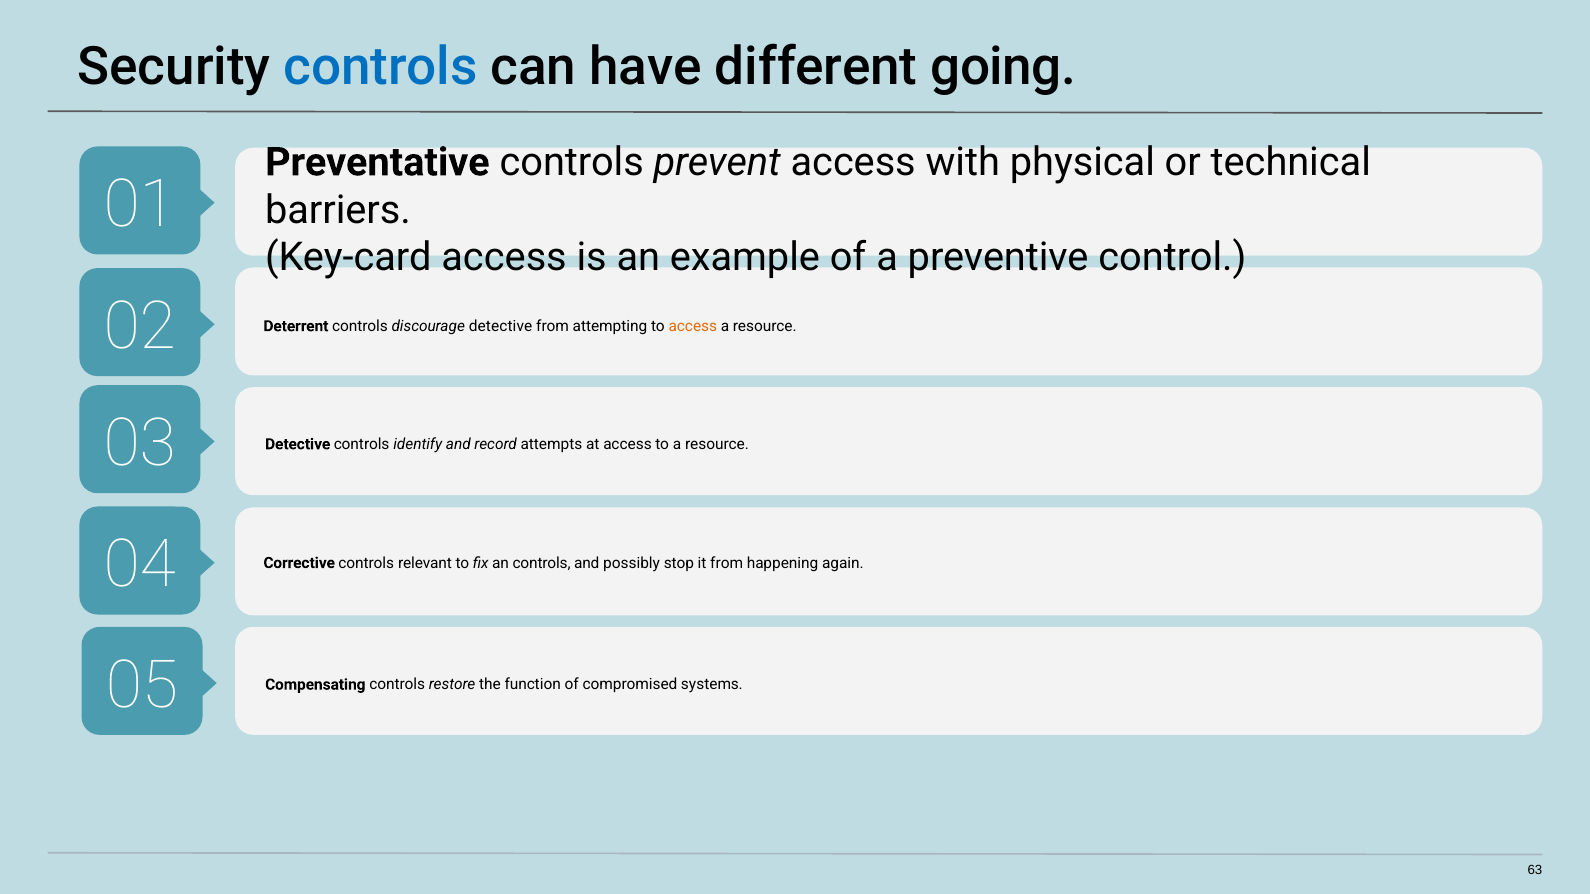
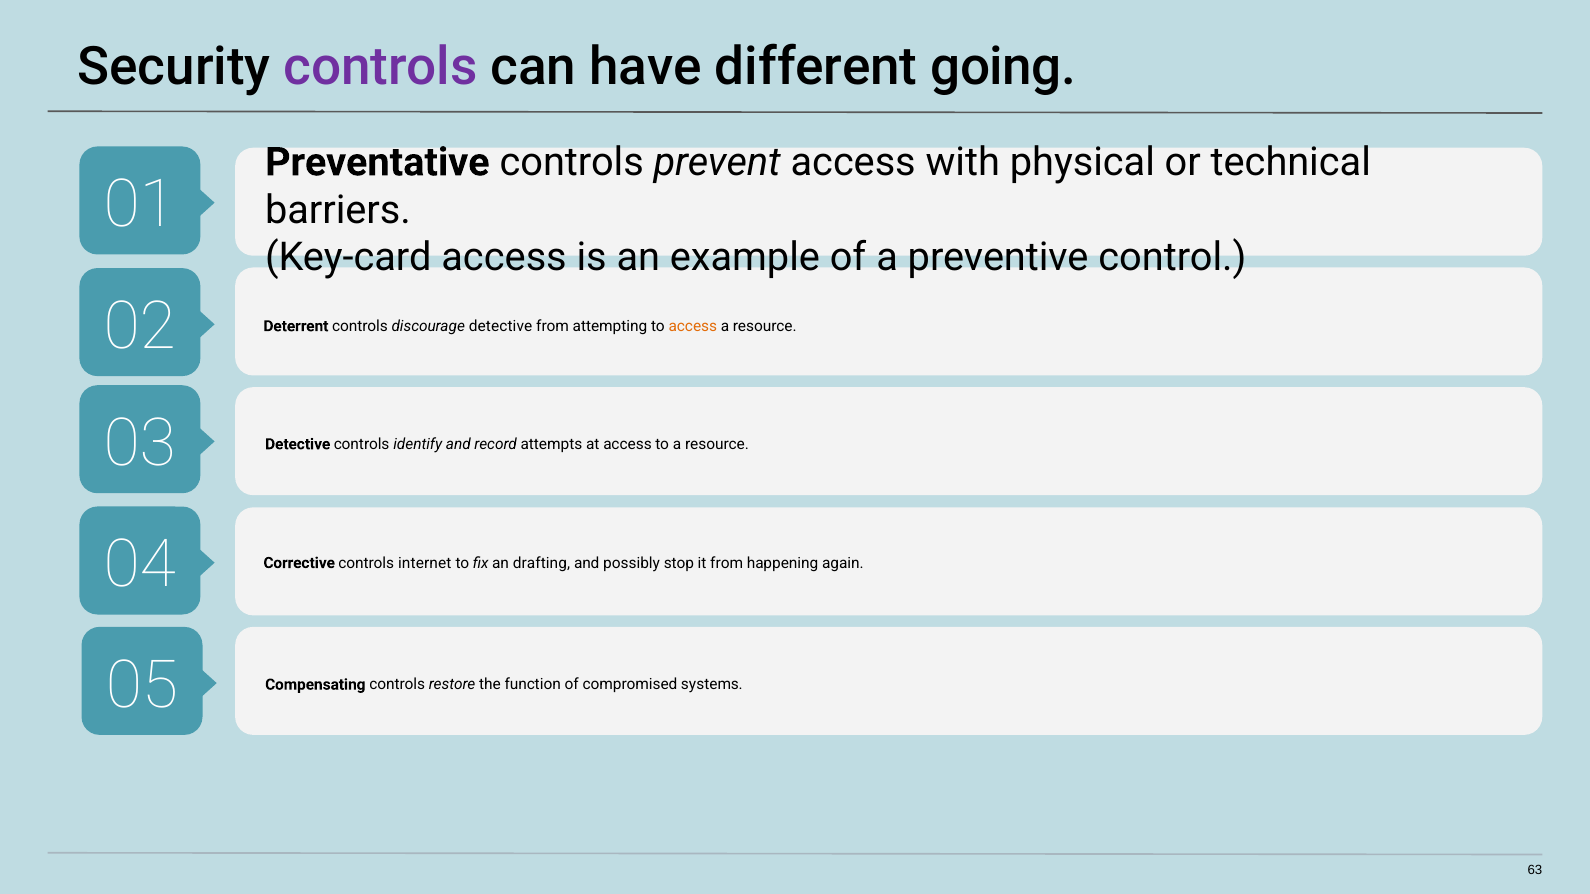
controls at (381, 67) colour: blue -> purple
relevant: relevant -> internet
an controls: controls -> drafting
